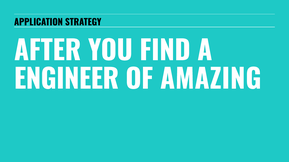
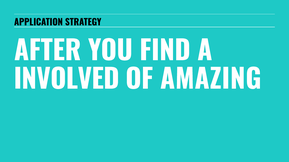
ENGINEER: ENGINEER -> INVOLVED
